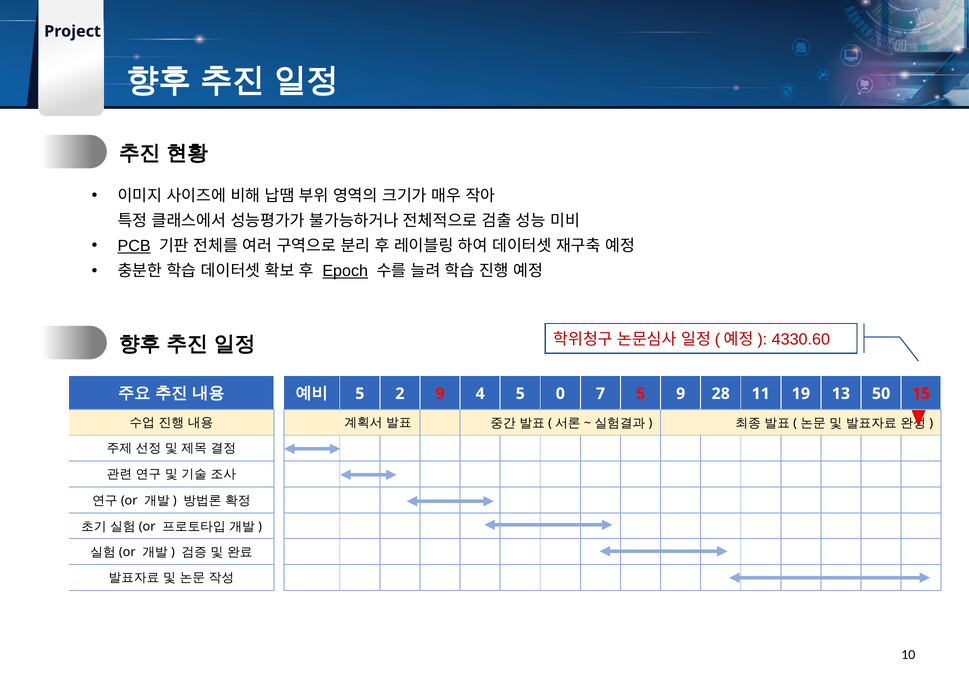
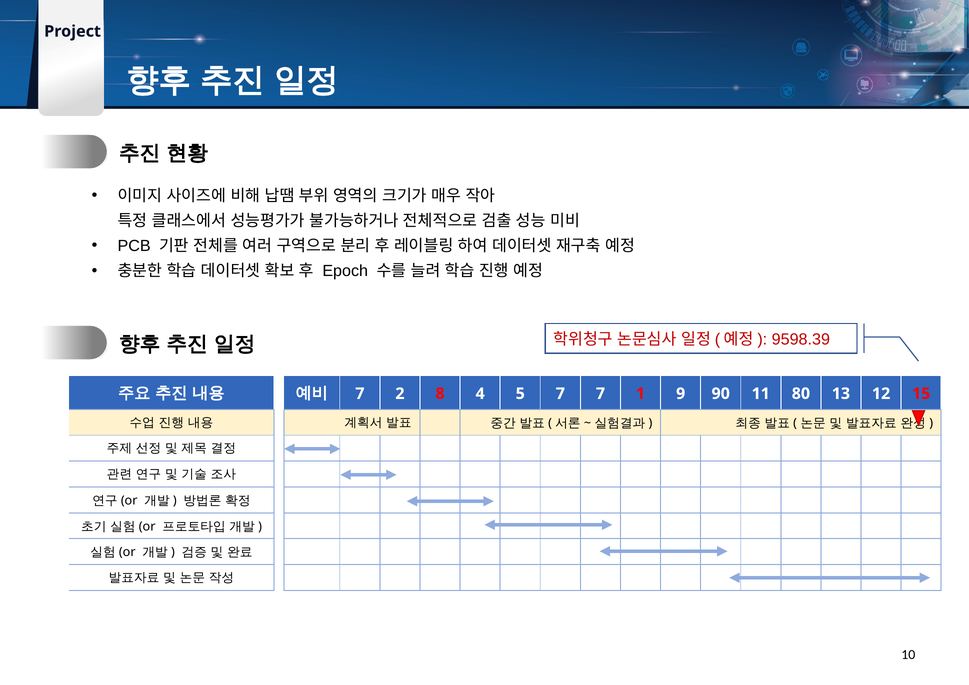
PCB underline: present -> none
Epoch underline: present -> none
4330.60: 4330.60 -> 9598.39
5 at (360, 394): 5 -> 7
2 9: 9 -> 8
5 0: 0 -> 7
7 5: 5 -> 1
28: 28 -> 90
19: 19 -> 80
50: 50 -> 12
